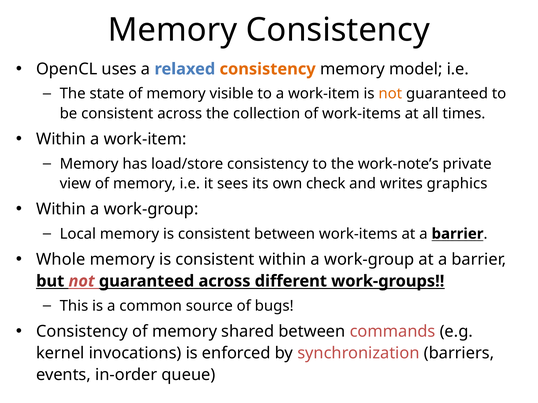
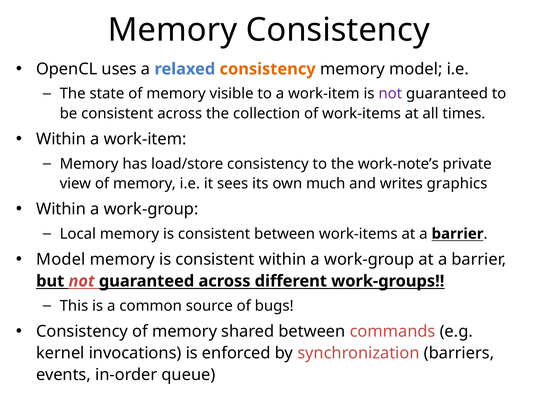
not at (390, 94) colour: orange -> purple
check: check -> much
Whole at (61, 260): Whole -> Model
